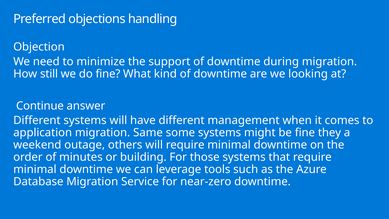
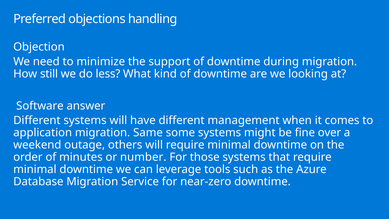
do fine: fine -> less
Continue: Continue -> Software
they: they -> over
building: building -> number
